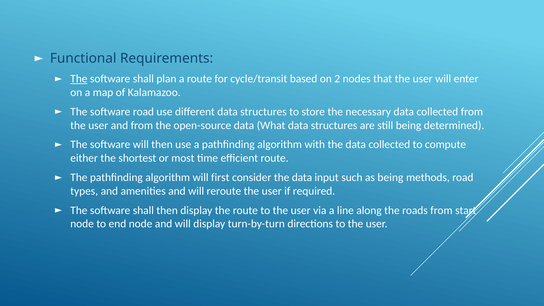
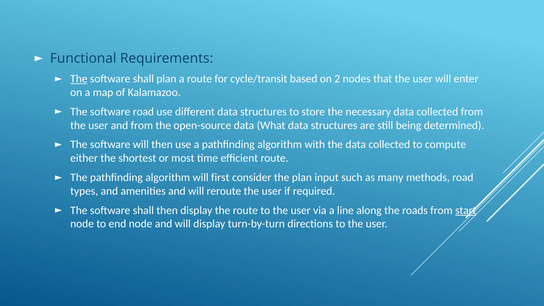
consider the data: data -> plan
as being: being -> many
start underline: none -> present
